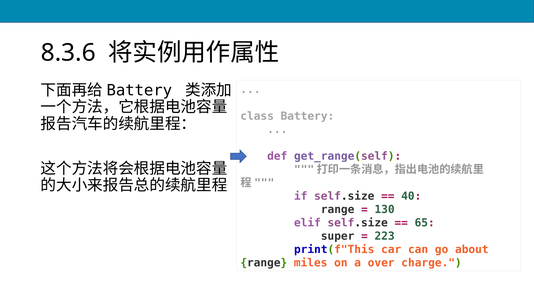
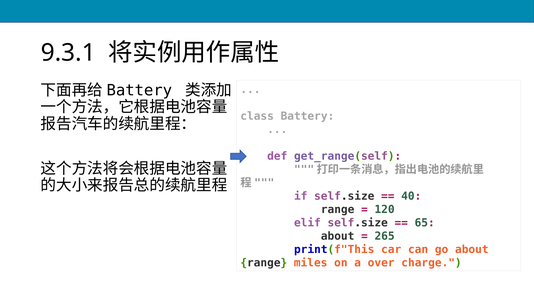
8.3.6: 8.3.6 -> 9.3.1
130: 130 -> 120
super at (338, 236): super -> about
223: 223 -> 265
